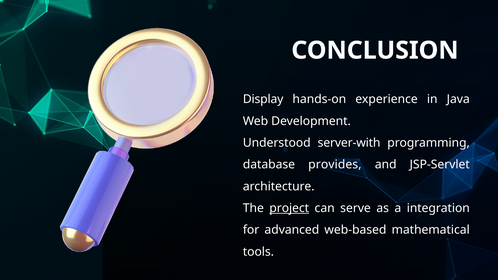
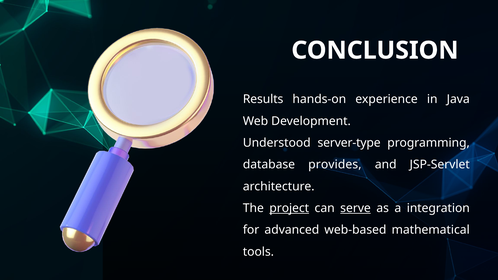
Display: Display -> Results
server-with: server-with -> server-type
serve underline: none -> present
